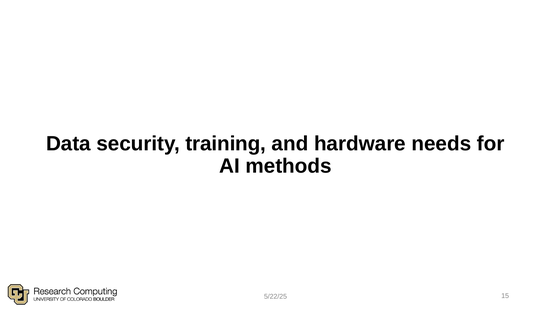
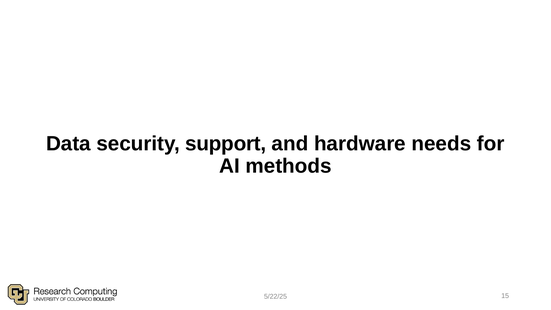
training: training -> support
